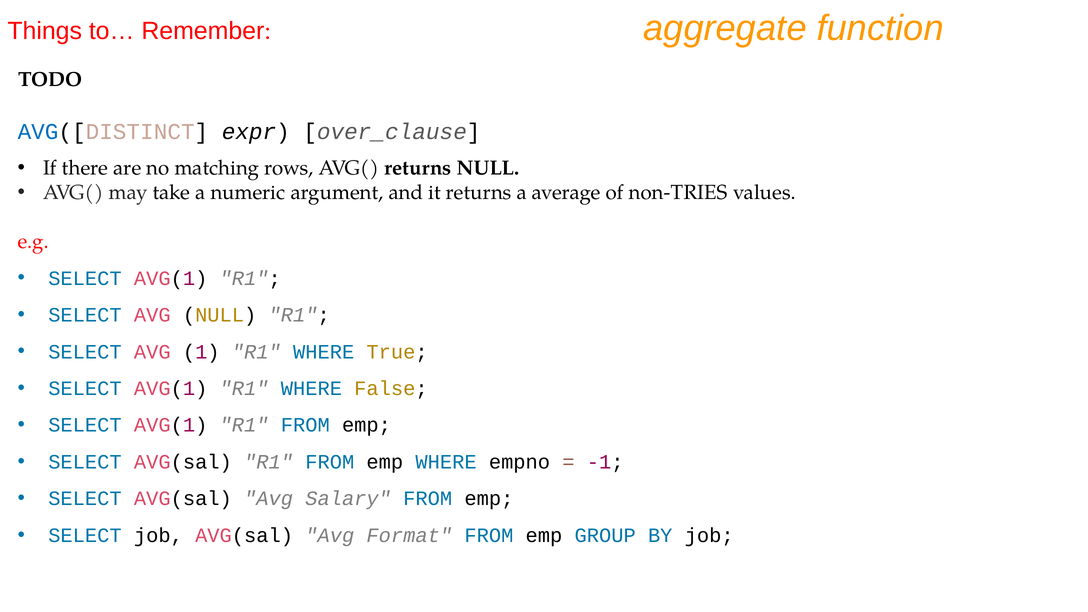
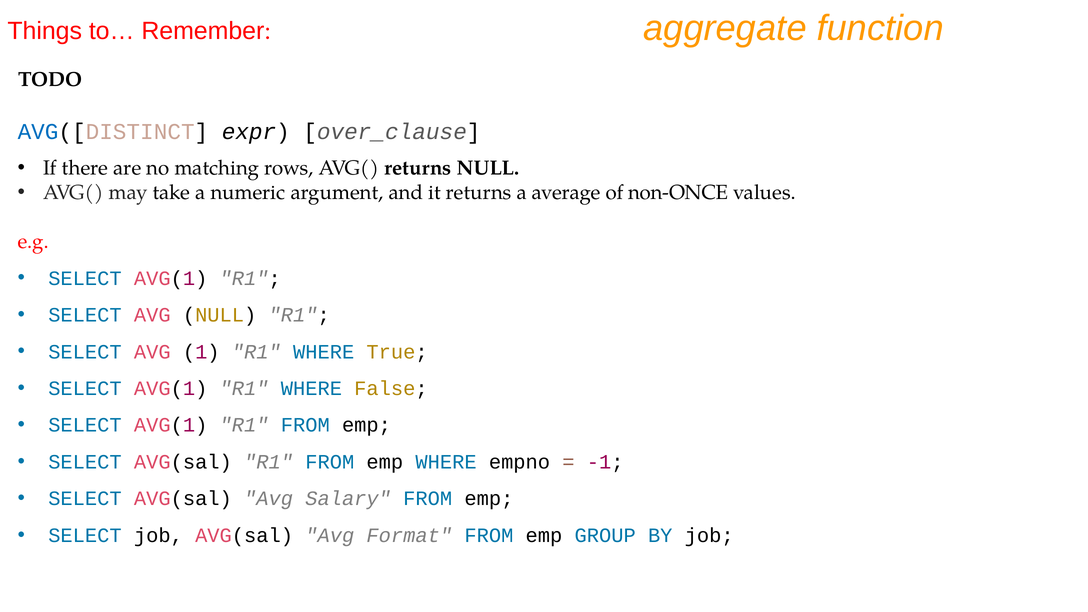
non-TRIES: non-TRIES -> non-ONCE
